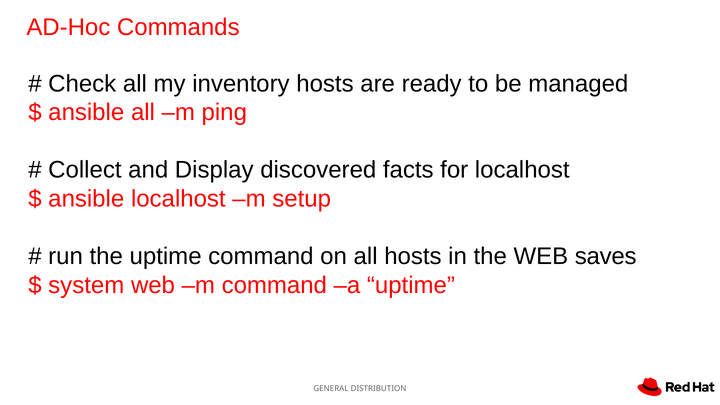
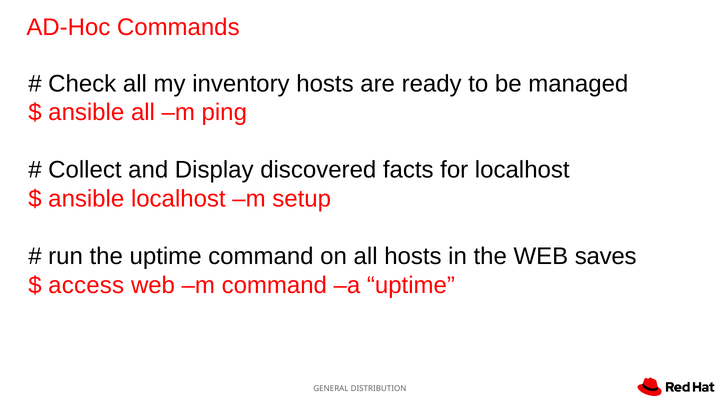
system: system -> access
